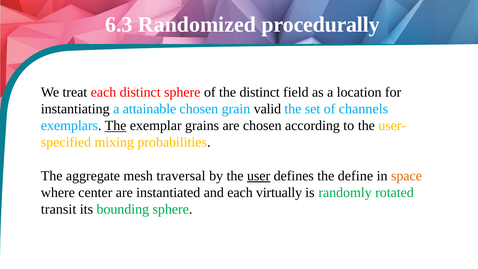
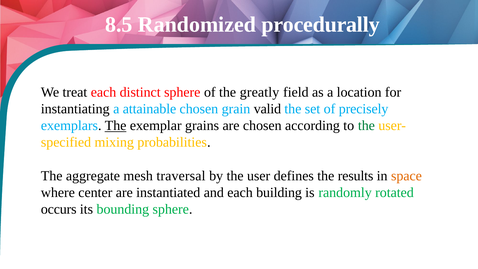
6.3: 6.3 -> 8.5
the distinct: distinct -> greatly
channels: channels -> precisely
the at (366, 126) colour: black -> green
user underline: present -> none
define: define -> results
virtually: virtually -> building
transit: transit -> occurs
